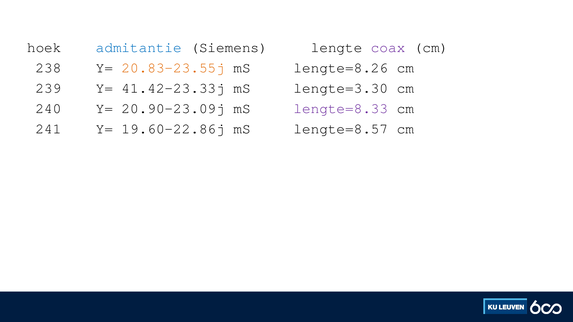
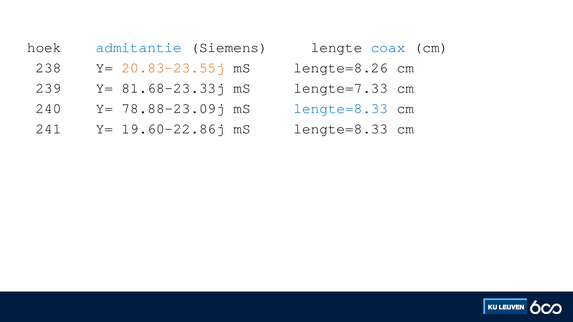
coax colour: purple -> blue
41.42-23.33j: 41.42-23.33j -> 81.68-23.33j
lengte=3.30: lengte=3.30 -> lengte=7.33
20.90-23.09j: 20.90-23.09j -> 78.88-23.09j
lengte=8.33 at (341, 108) colour: purple -> blue
19.60-22.86j mS lengte=8.57: lengte=8.57 -> lengte=8.33
